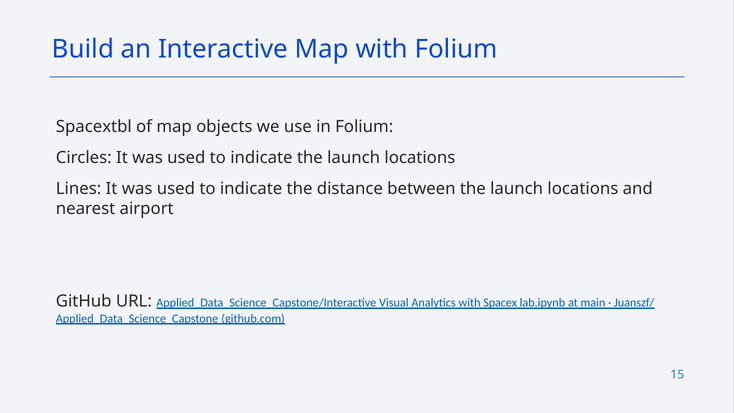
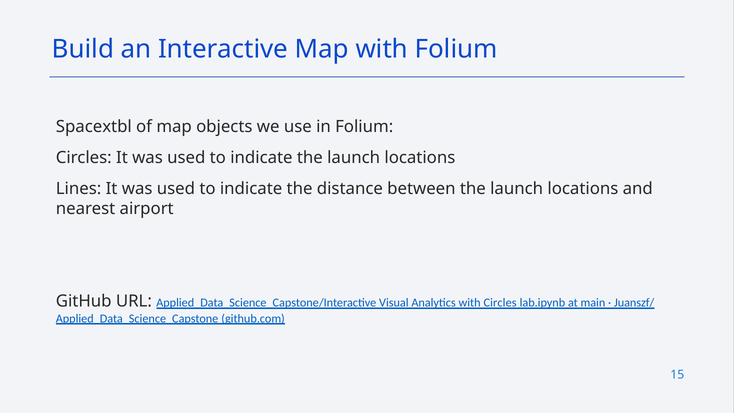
with Spacex: Spacex -> Circles
